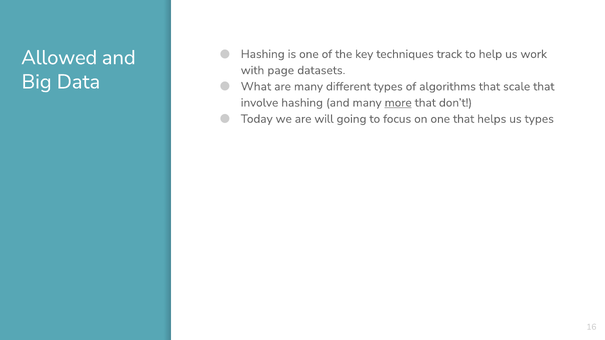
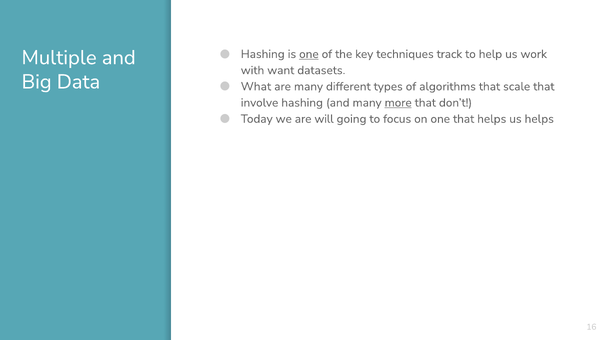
one at (309, 54) underline: none -> present
Allowed: Allowed -> Multiple
page: page -> want
us types: types -> helps
